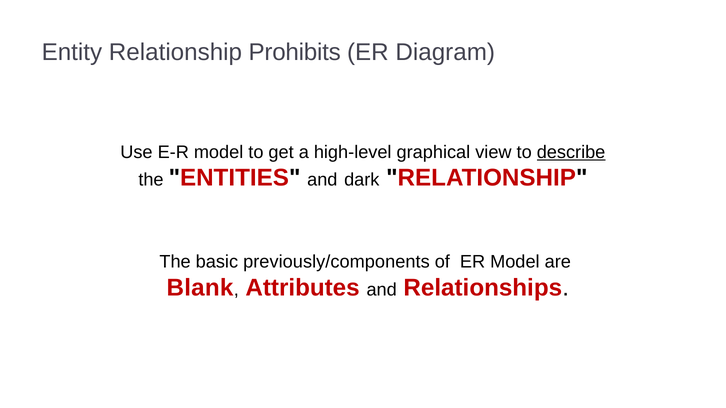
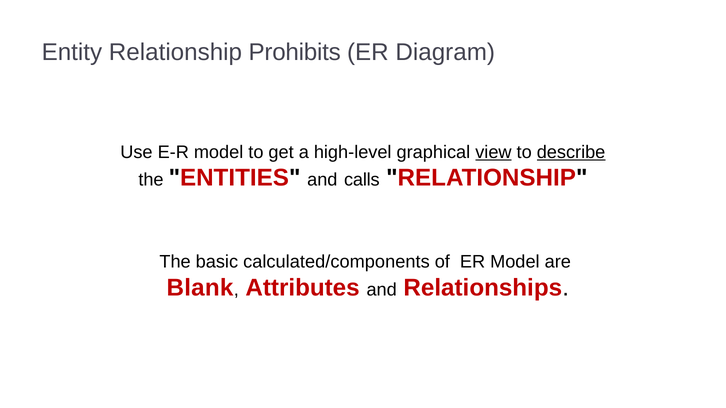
view underline: none -> present
dark: dark -> calls
previously/components: previously/components -> calculated/components
